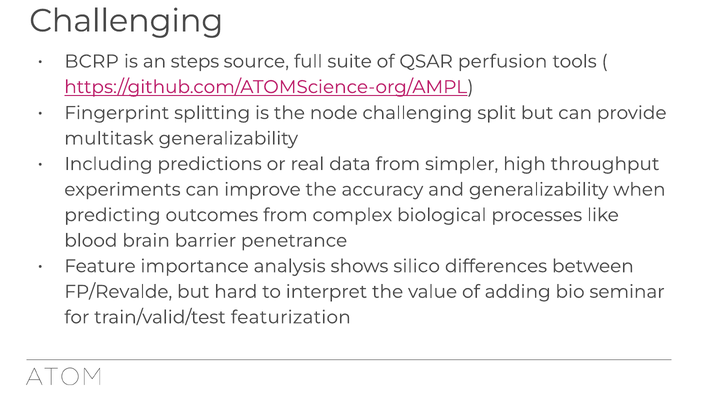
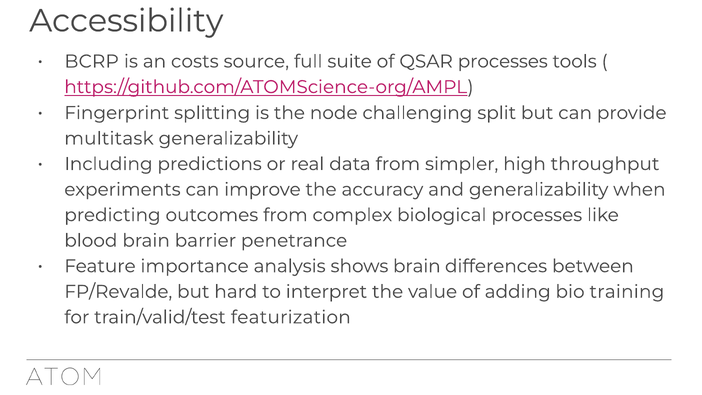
Challenging at (126, 21): Challenging -> Accessibility
steps: steps -> costs
QSAR perfusion: perfusion -> processes
shows silico: silico -> brain
seminar: seminar -> training
